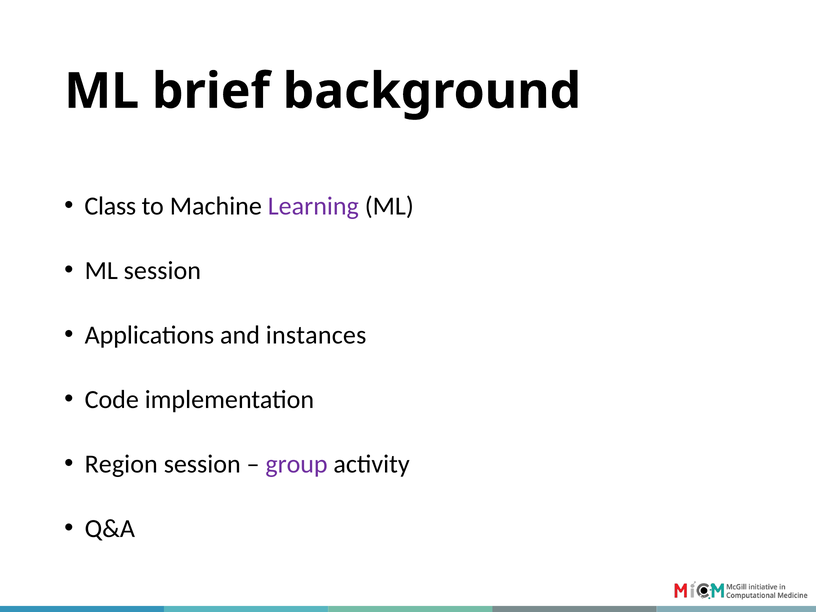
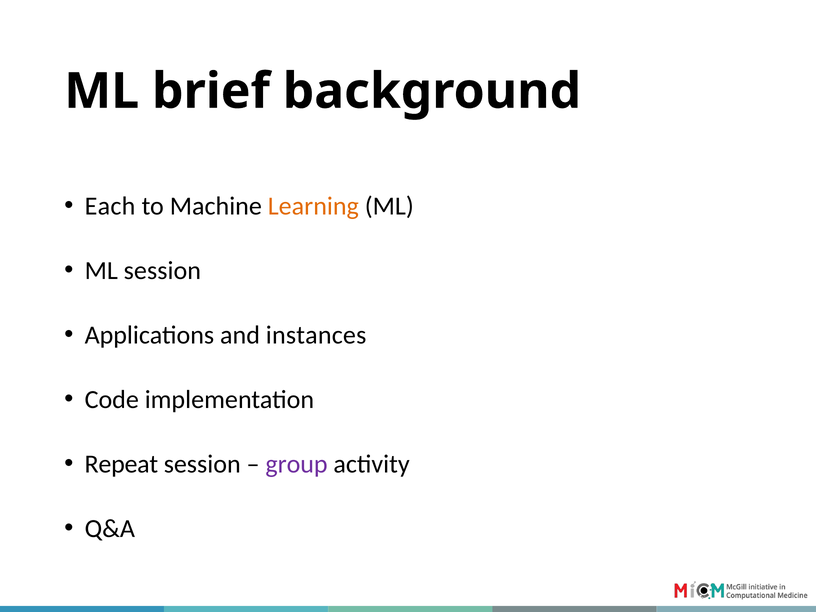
Class: Class -> Each
Learning colour: purple -> orange
Region: Region -> Repeat
